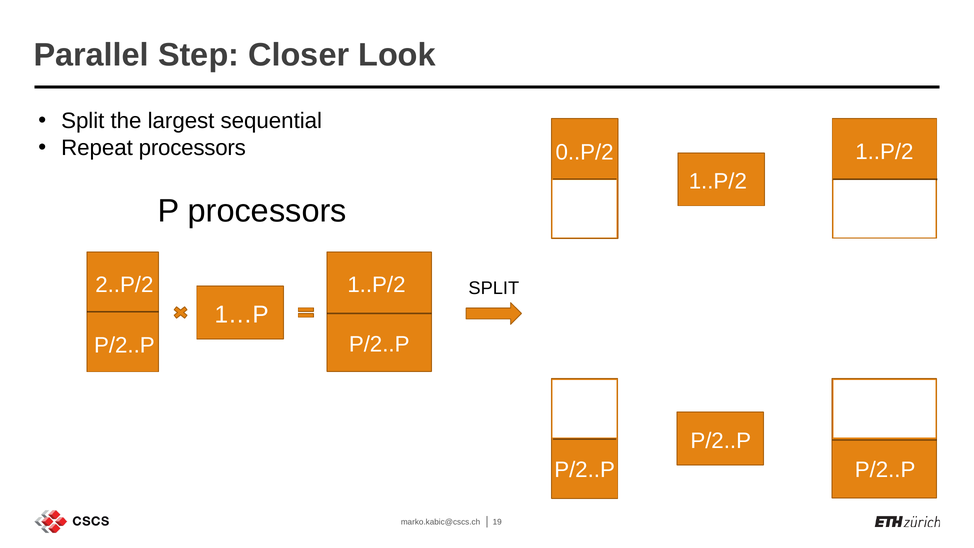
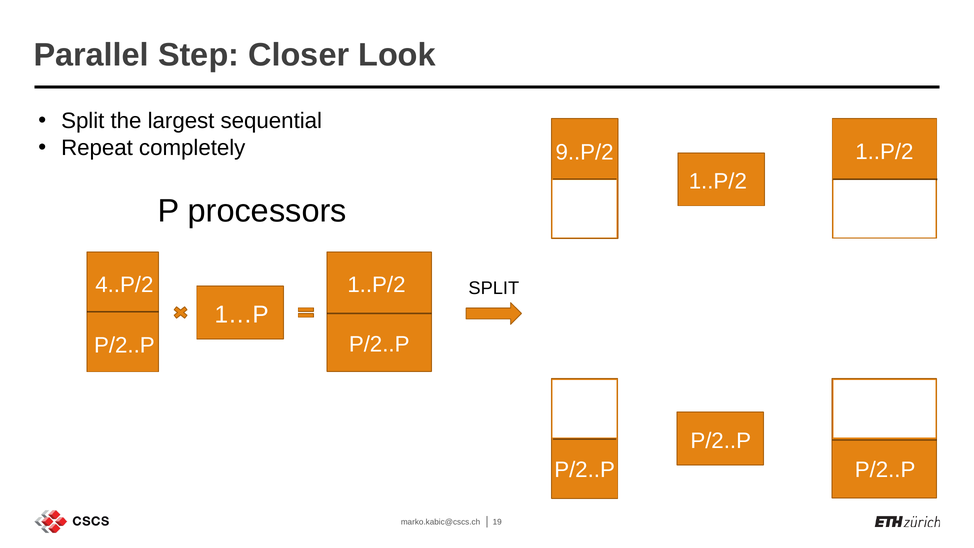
Repeat processors: processors -> completely
0..P/2: 0..P/2 -> 9..P/2
2..P/2: 2..P/2 -> 4..P/2
